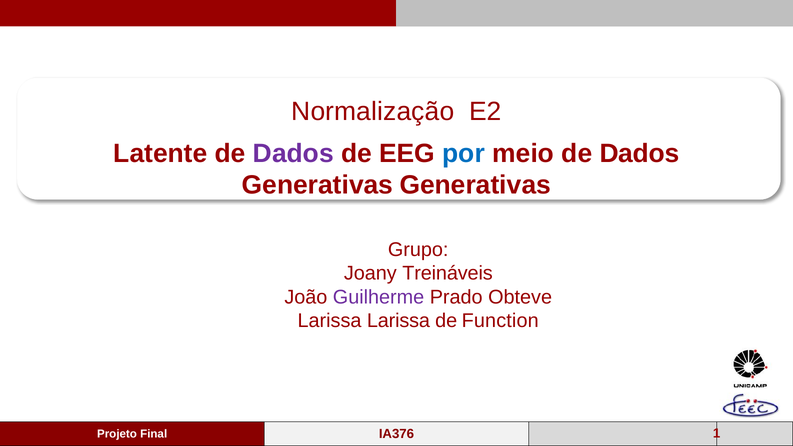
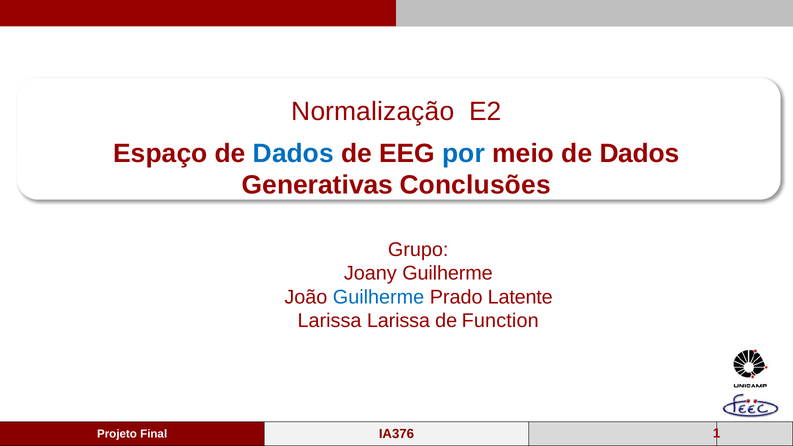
Latente: Latente -> Espaço
Dados at (293, 153) colour: purple -> blue
Generativas Generativas: Generativas -> Conclusões
Joany Treináveis: Treináveis -> Guilherme
Guilherme at (379, 297) colour: purple -> blue
Obteve: Obteve -> Latente
